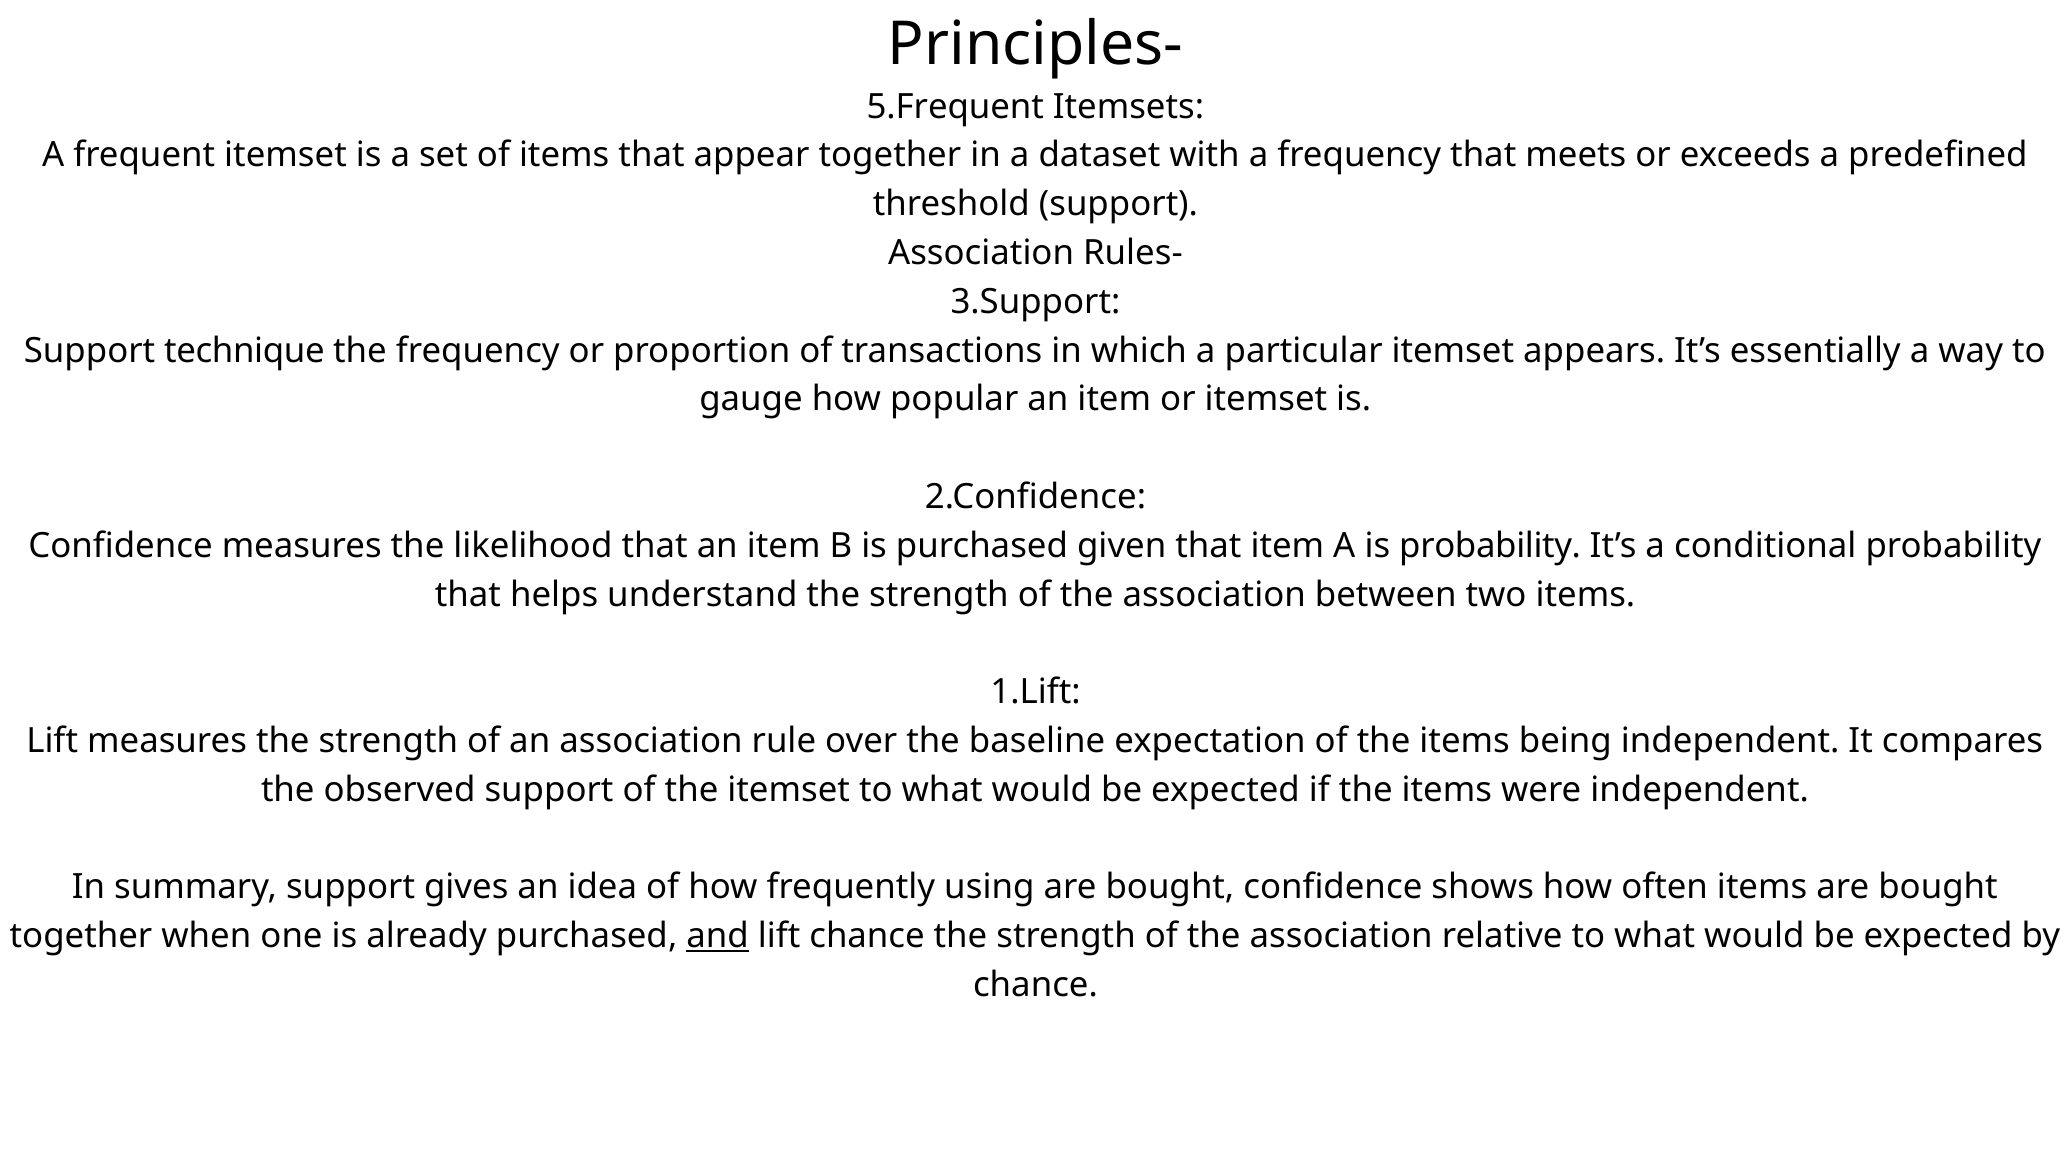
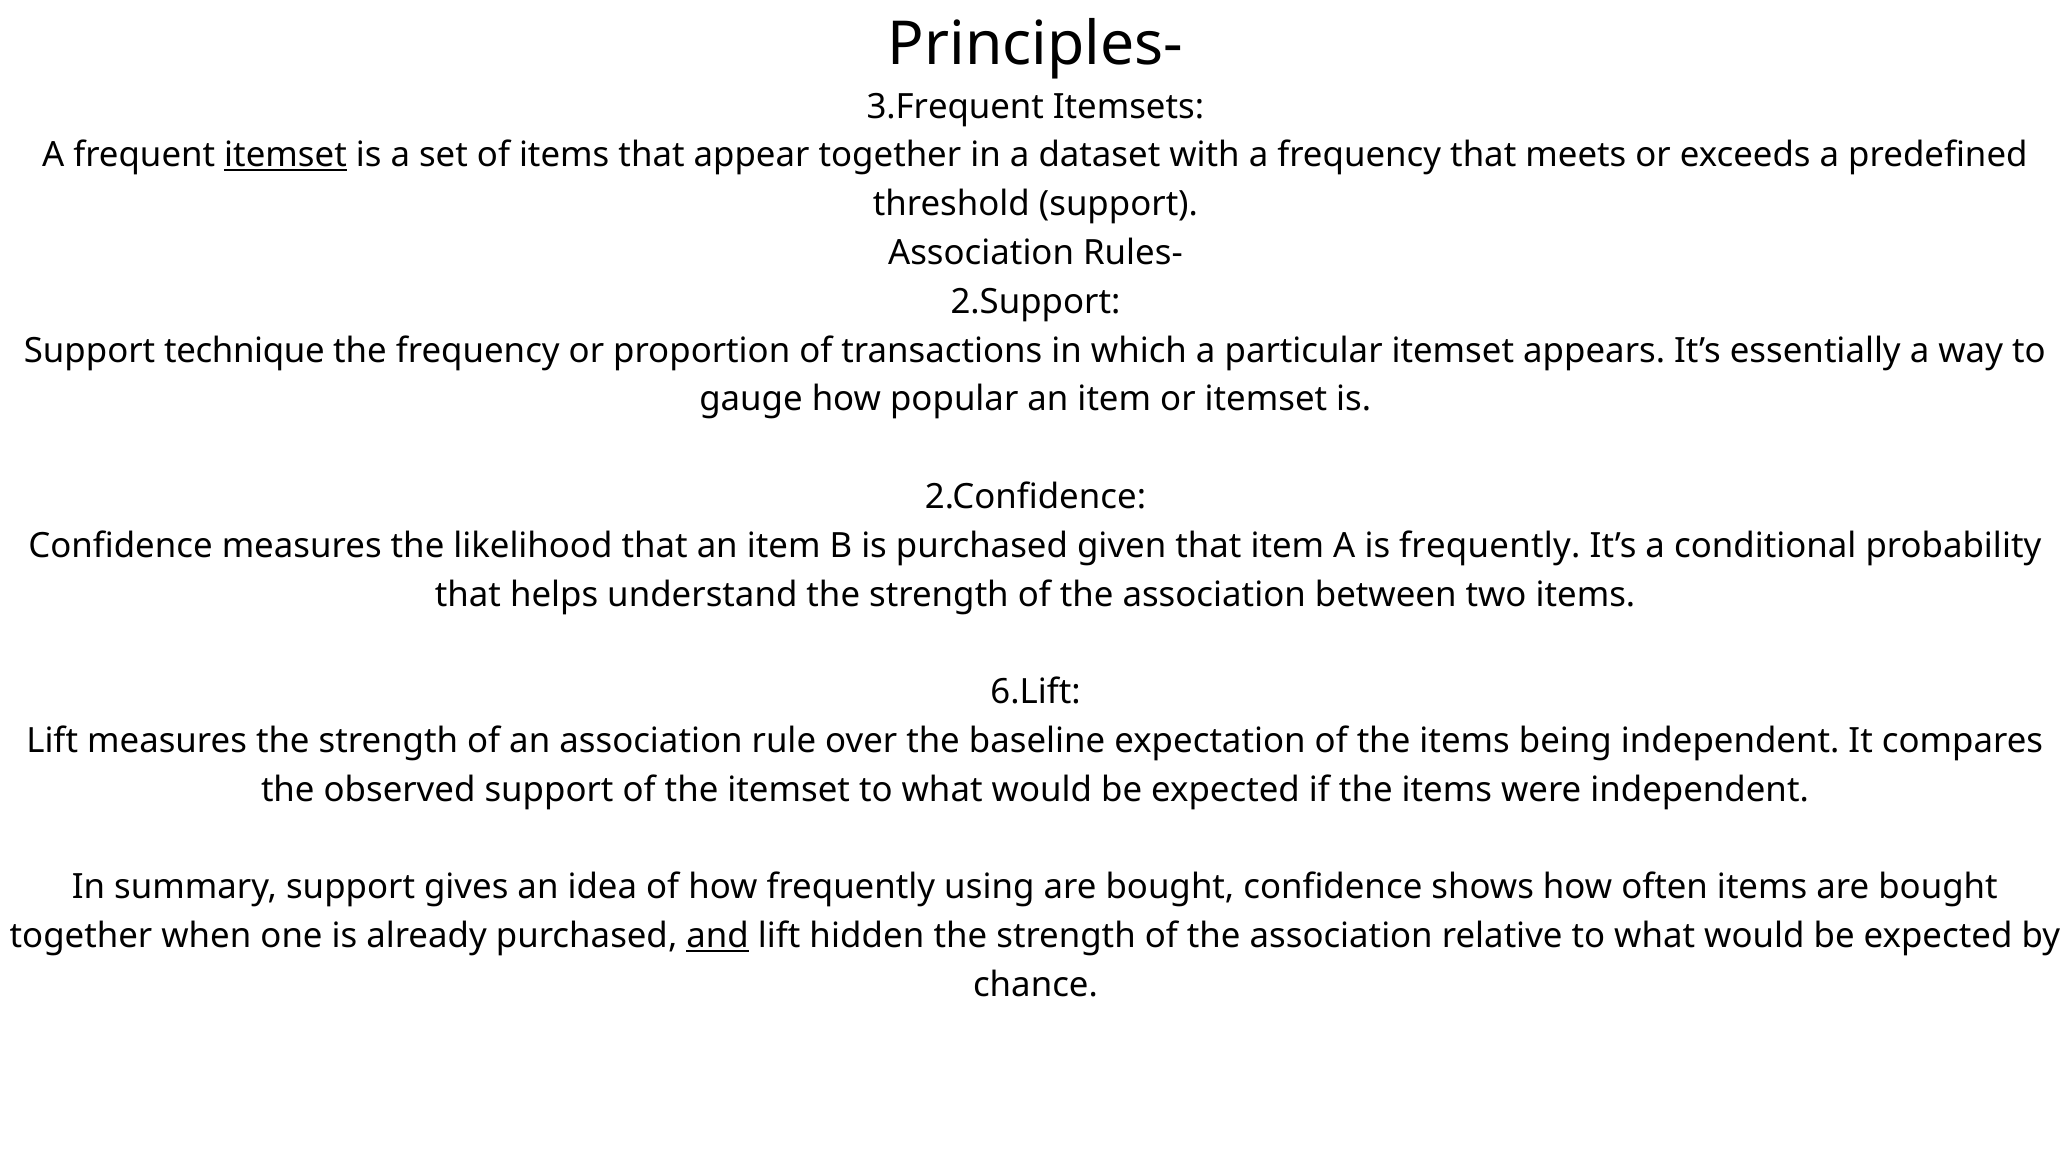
5.Frequent: 5.Frequent -> 3.Frequent
itemset at (286, 155) underline: none -> present
3.Support: 3.Support -> 2.Support
is probability: probability -> frequently
1.Lift: 1.Lift -> 6.Lift
lift chance: chance -> hidden
